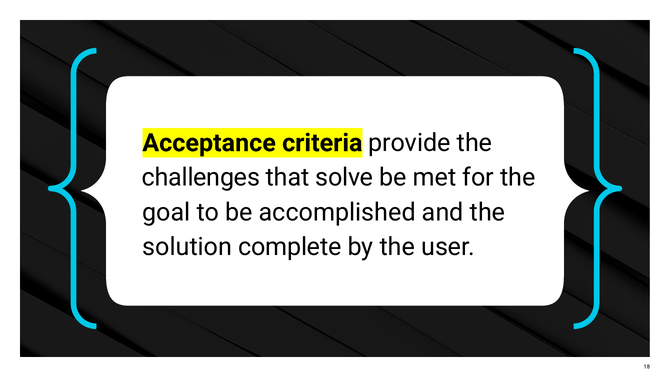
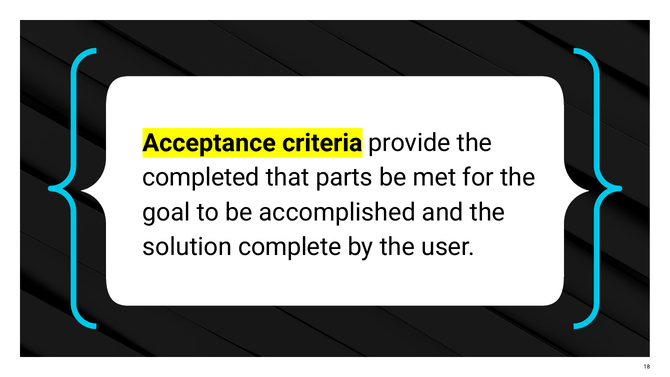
challenges: challenges -> completed
solve: solve -> parts
